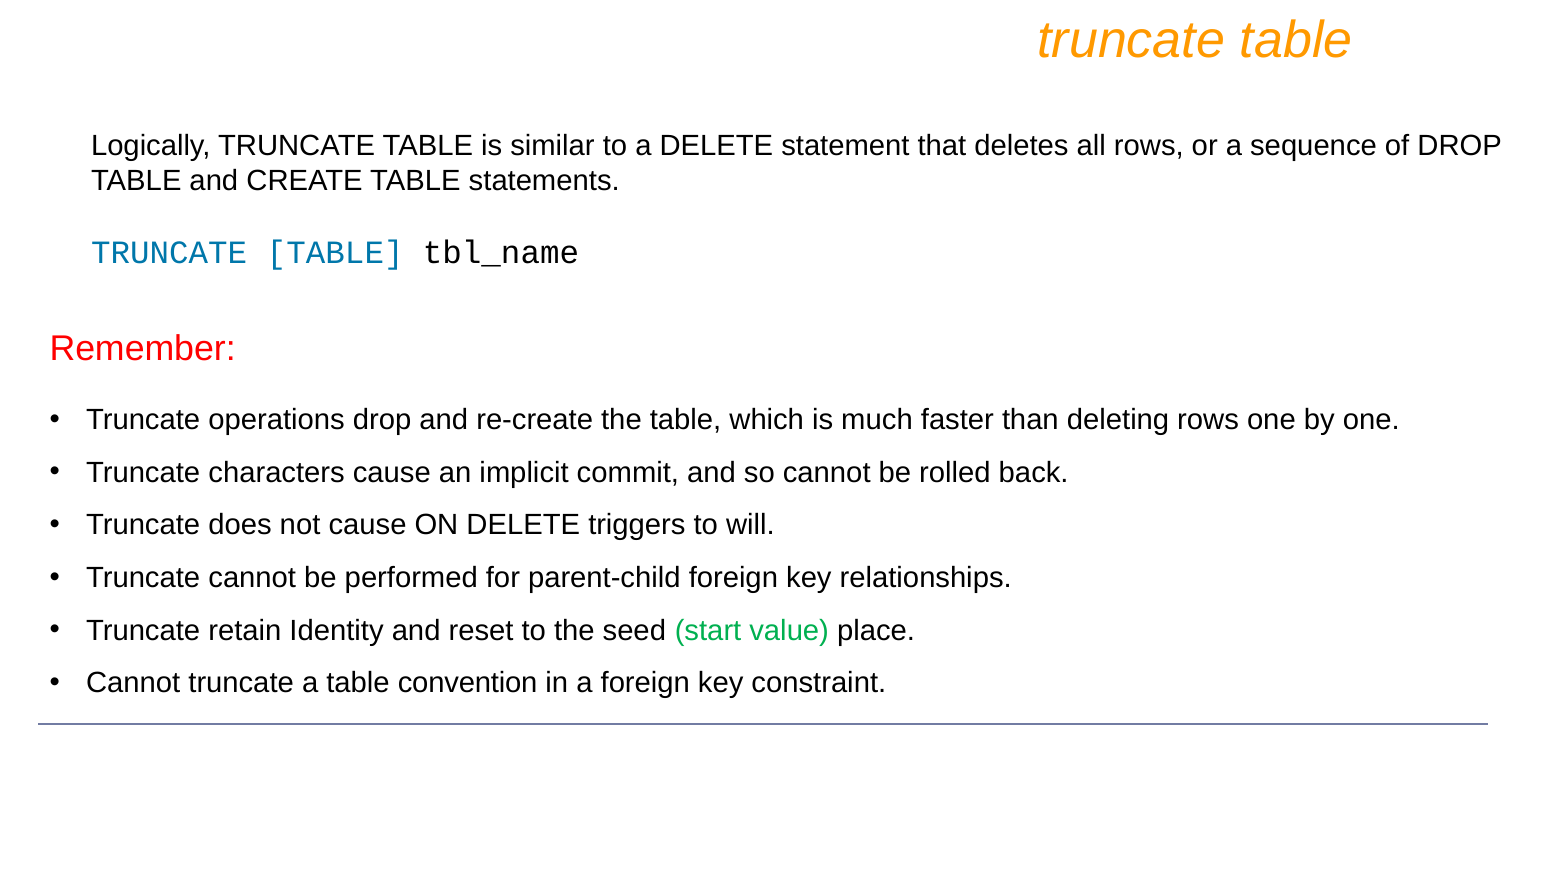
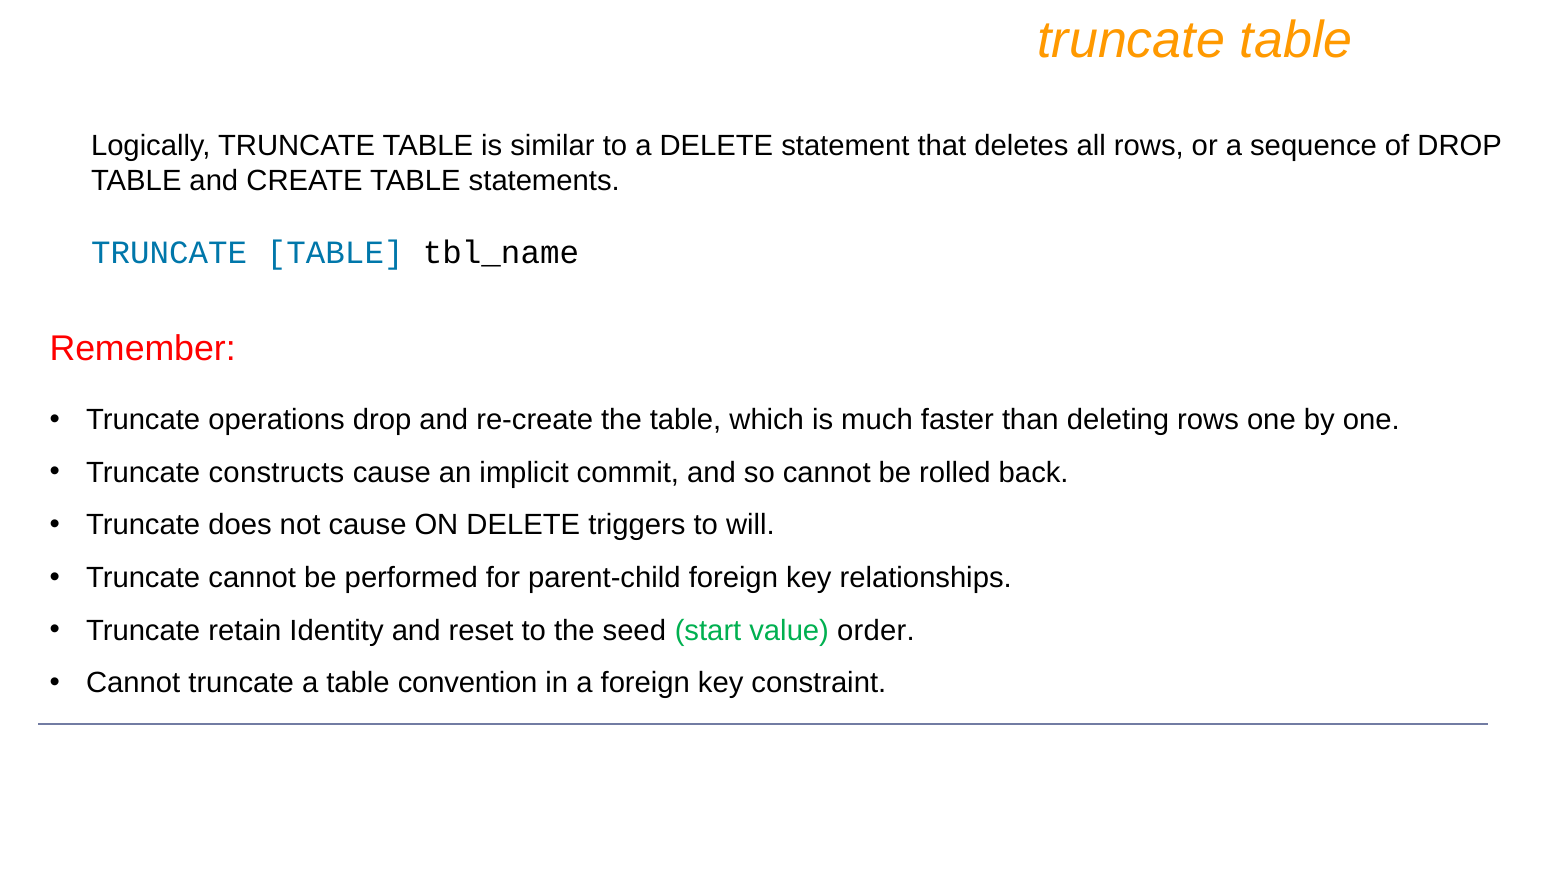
characters: characters -> constructs
place: place -> order
